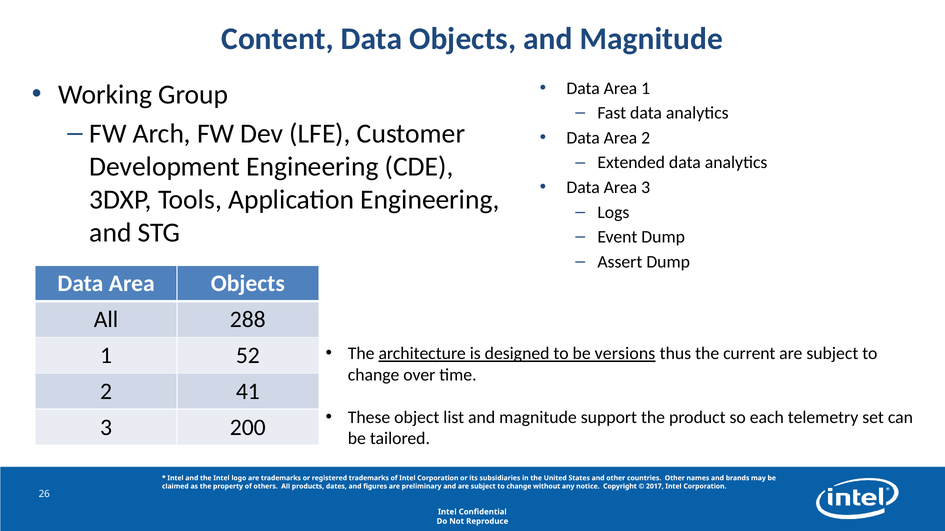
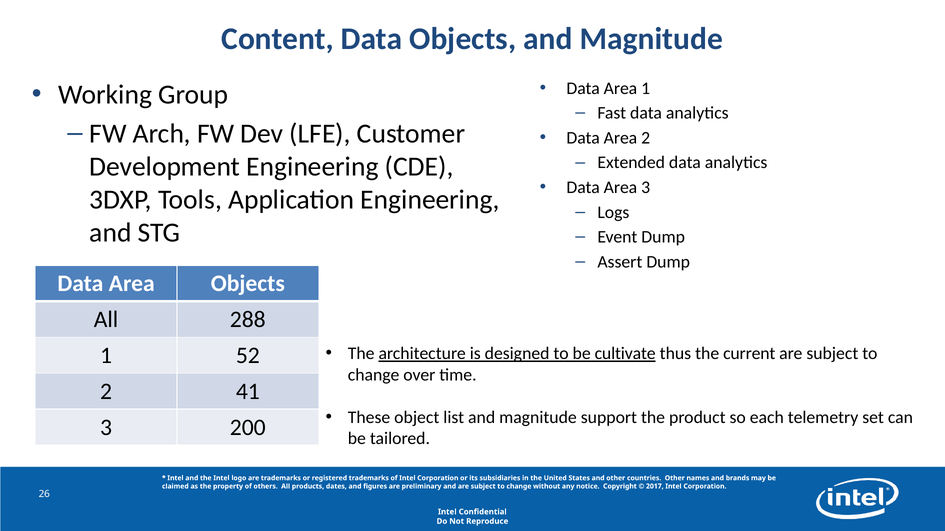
versions: versions -> cultivate
